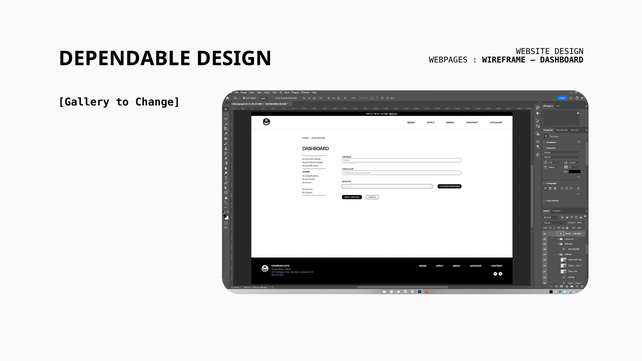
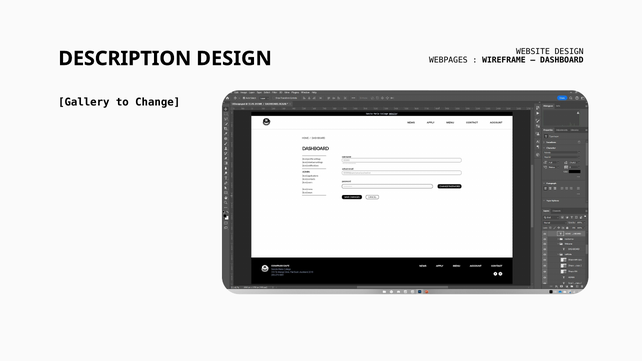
DEPENDABLE: DEPENDABLE -> DESCRIPTION
